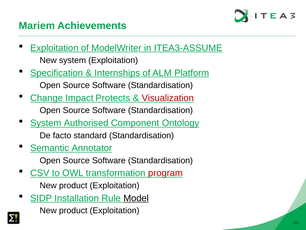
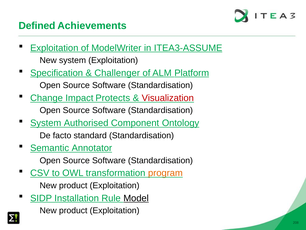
Mariem: Mariem -> Defined
Internships: Internships -> Challenger
program colour: red -> orange
